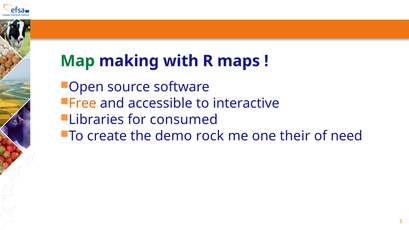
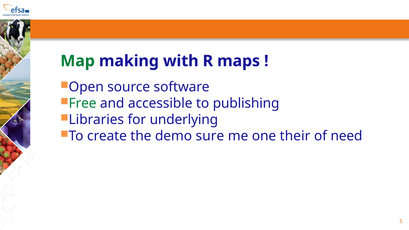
Free colour: orange -> green
interactive: interactive -> publishing
consumed: consumed -> underlying
rock: rock -> sure
